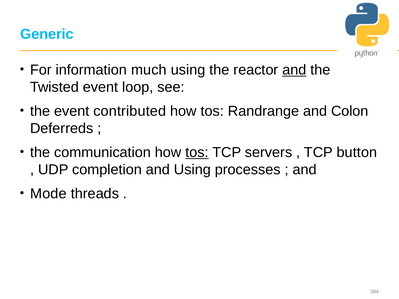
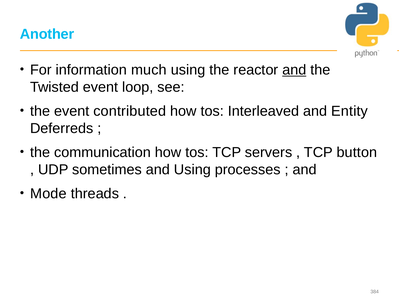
Generic: Generic -> Another
Randrange: Randrange -> Interleaved
Colon: Colon -> Entity
tos at (197, 153) underline: present -> none
completion: completion -> sometimes
